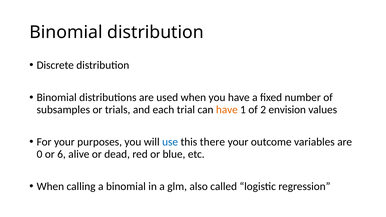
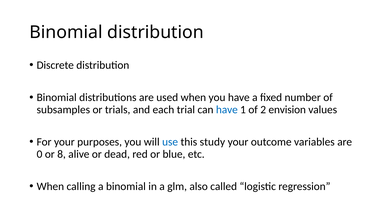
have at (227, 110) colour: orange -> blue
there: there -> study
6: 6 -> 8
